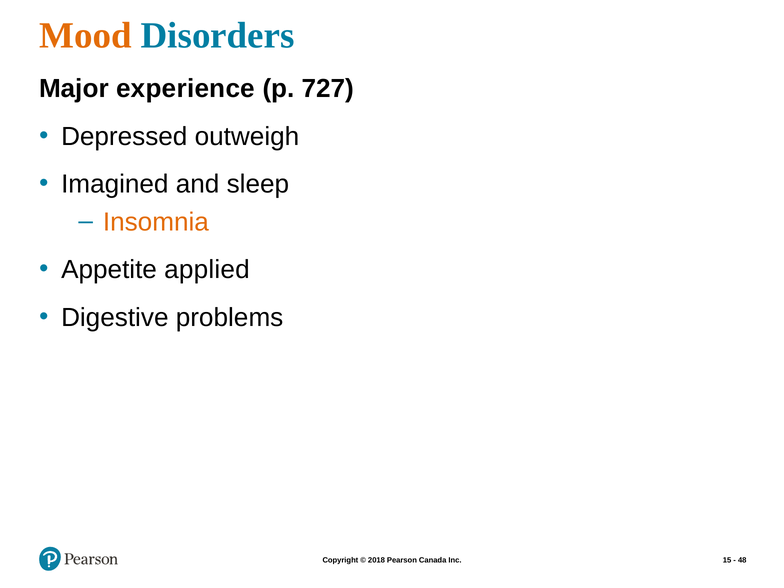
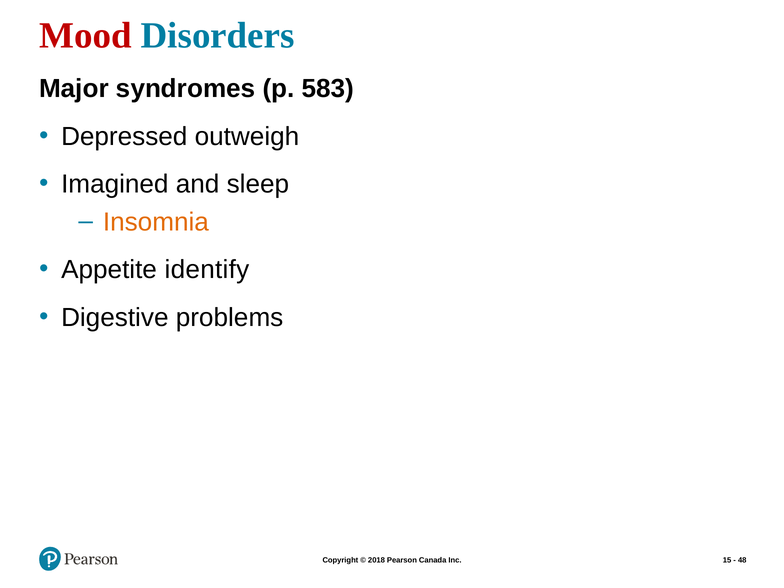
Mood colour: orange -> red
experience: experience -> syndromes
727: 727 -> 583
applied: applied -> identify
